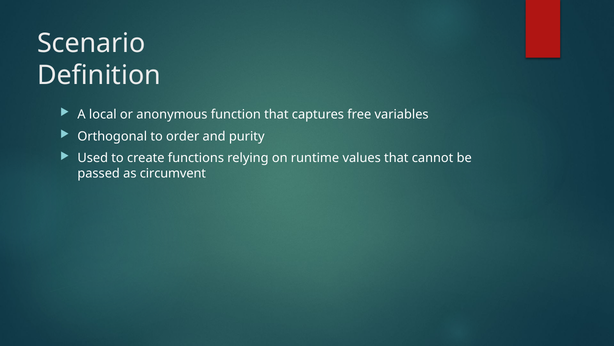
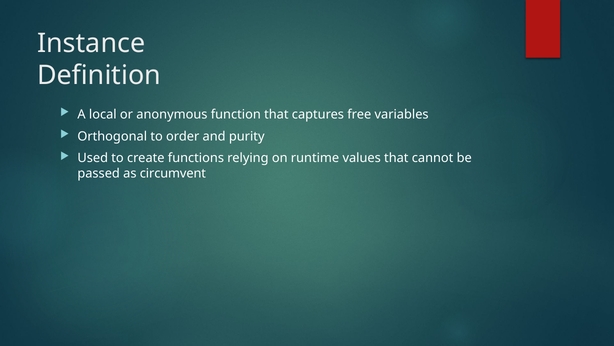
Scenario: Scenario -> Instance
